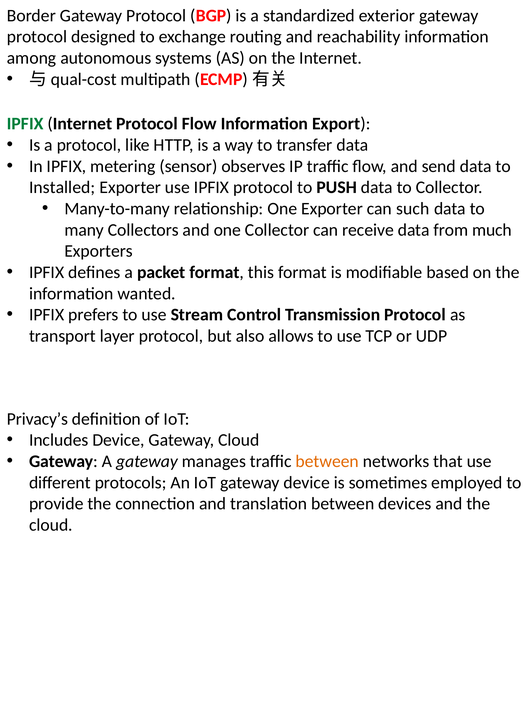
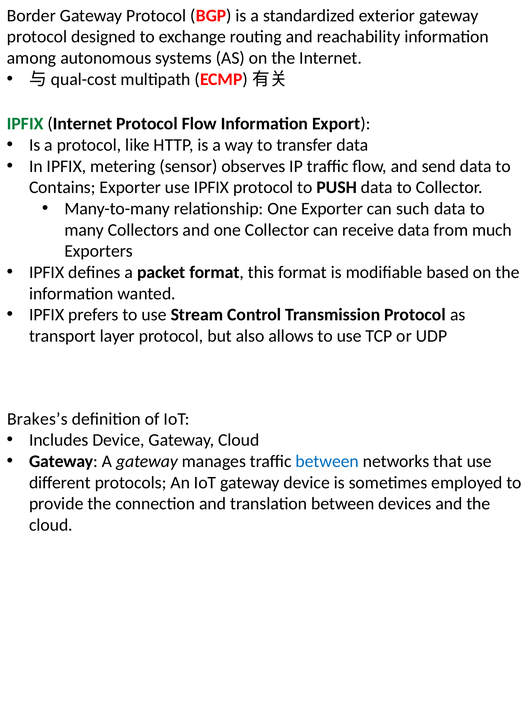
Installed: Installed -> Contains
Privacy’s: Privacy’s -> Brakes’s
between at (327, 461) colour: orange -> blue
